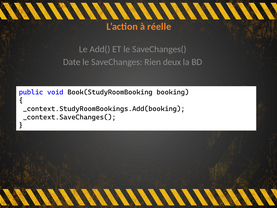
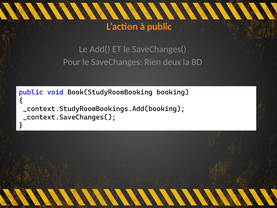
à réelle: réelle -> public
Date: Date -> Pour
